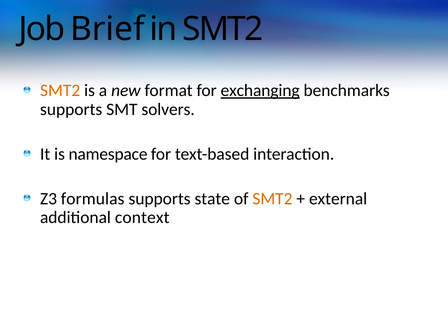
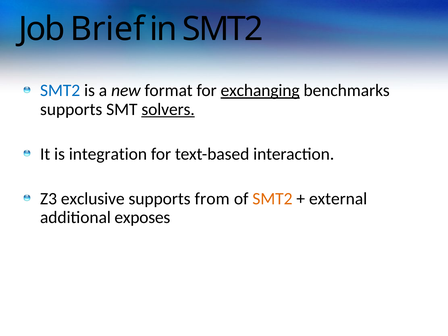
SMT2 at (60, 91) colour: orange -> blue
solvers underline: none -> present
namespace: namespace -> integration
formulas: formulas -> exclusive
state: state -> from
context: context -> exposes
